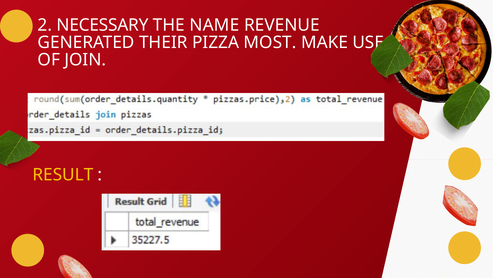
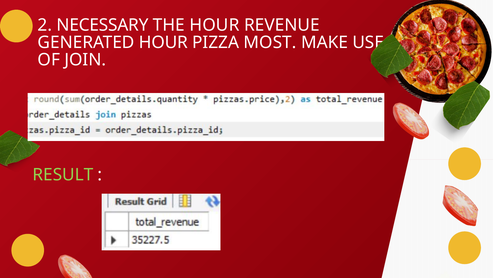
THE NAME: NAME -> HOUR
GENERATED THEIR: THEIR -> HOUR
RESULT colour: yellow -> light green
